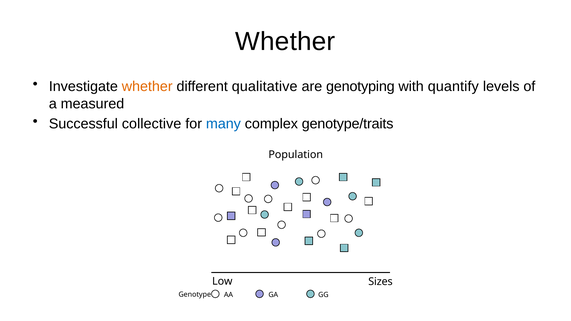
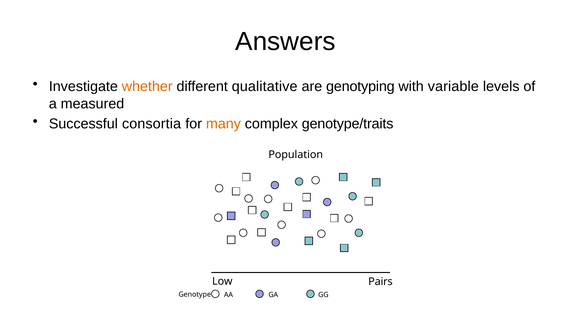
Whether at (285, 41): Whether -> Answers
quantify: quantify -> variable
collective: collective -> consortia
many colour: blue -> orange
Sizes: Sizes -> Pairs
